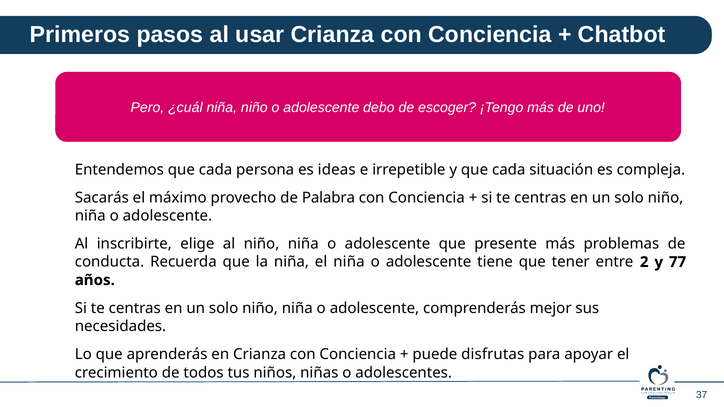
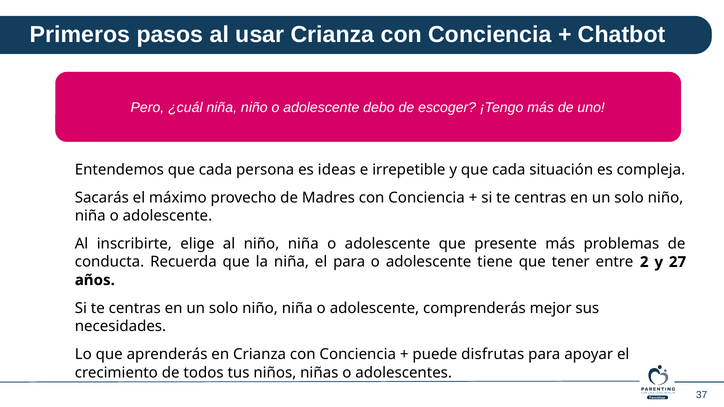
Palabra: Palabra -> Madres
el niña: niña -> para
77: 77 -> 27
